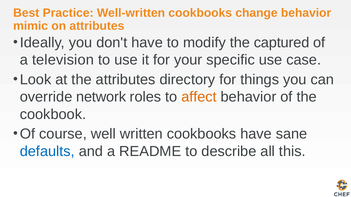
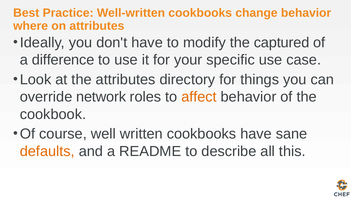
mimic: mimic -> where
television: television -> difference
defaults colour: blue -> orange
